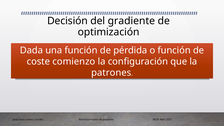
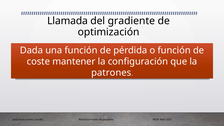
Decisión: Decisión -> Llamada
comienzo: comienzo -> mantener
